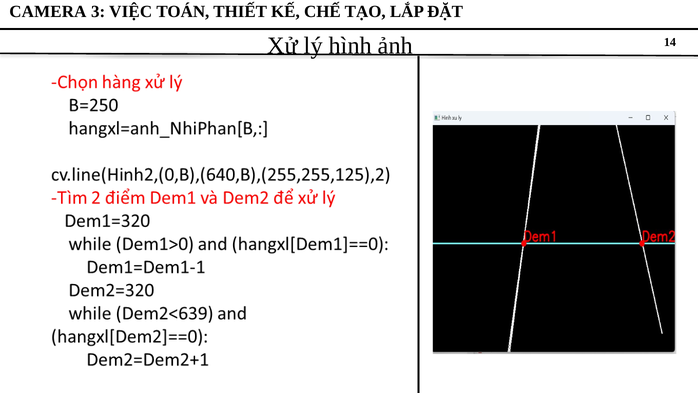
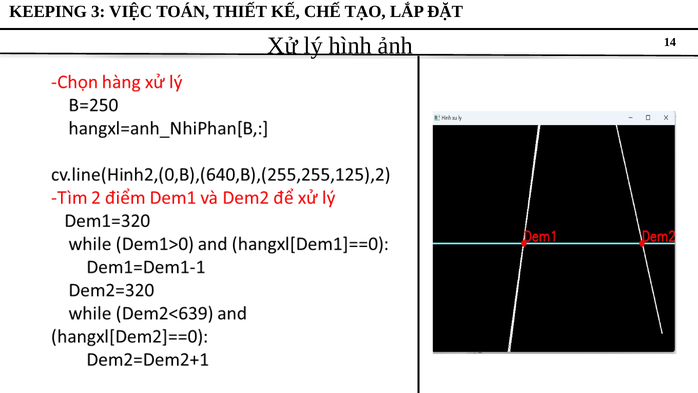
CAMERA: CAMERA -> KEEPING
